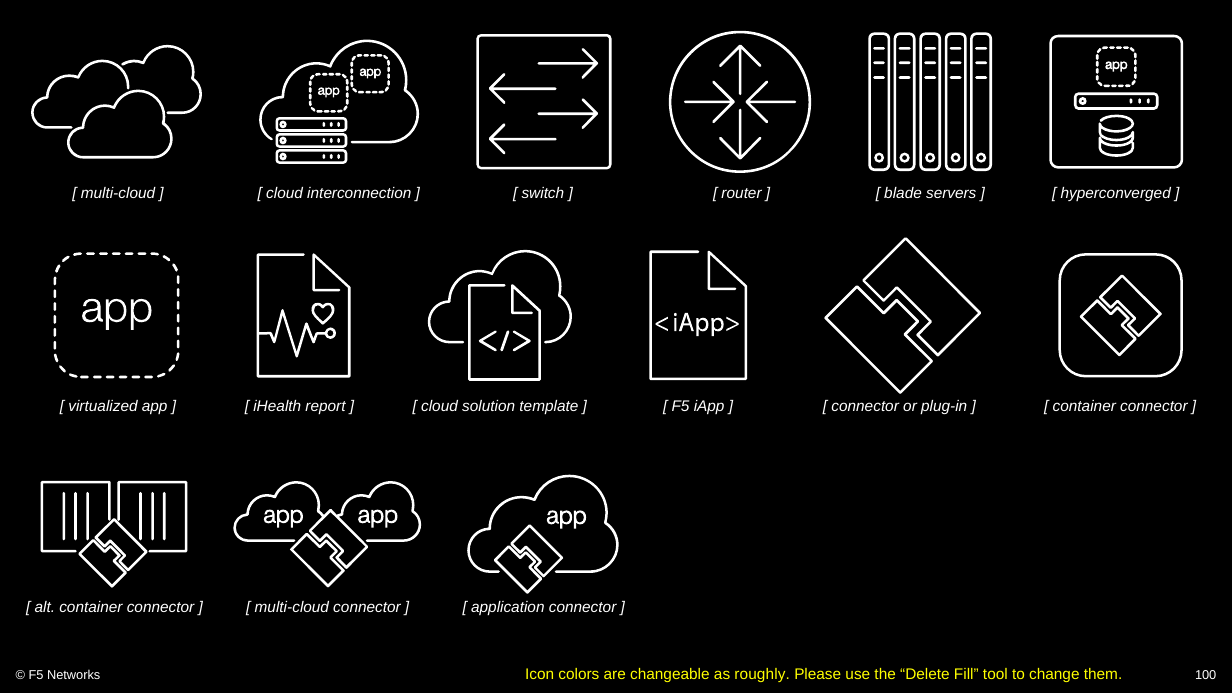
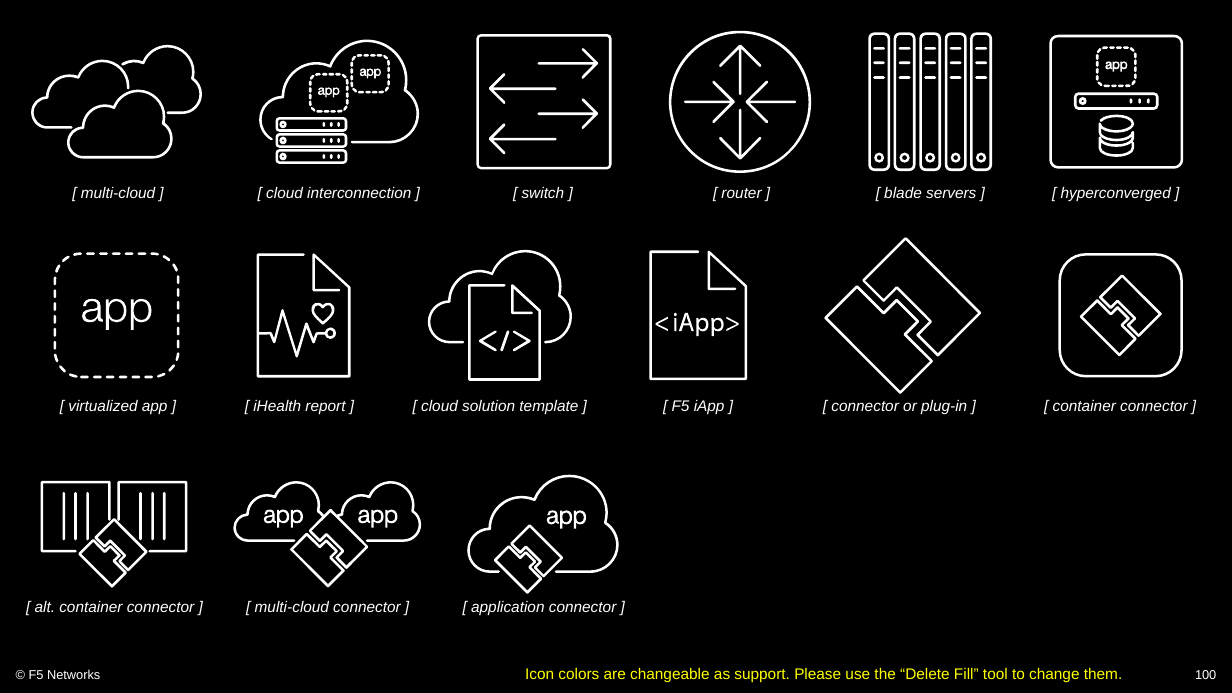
roughly: roughly -> support
